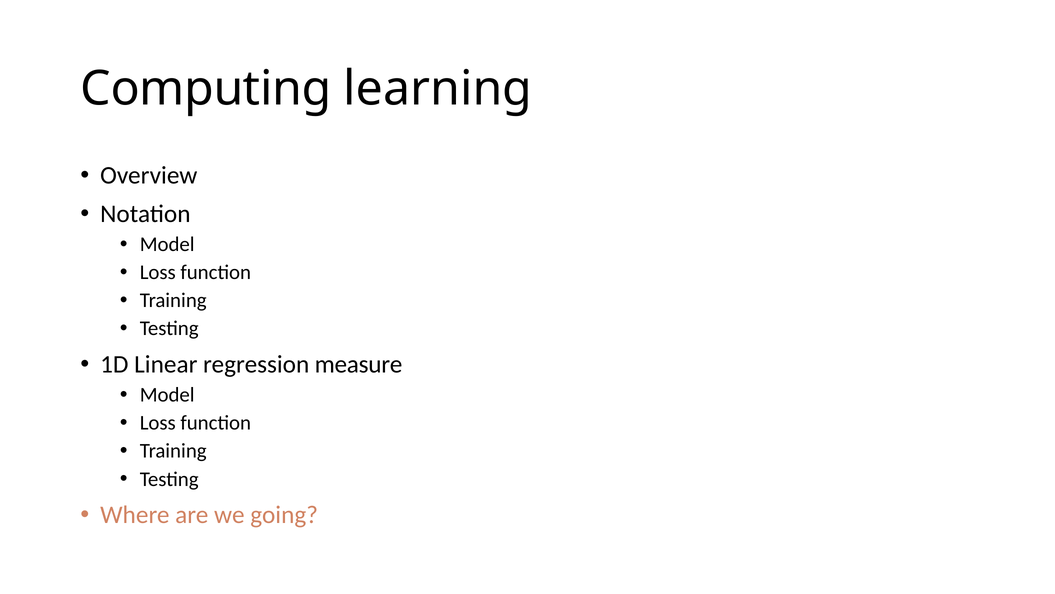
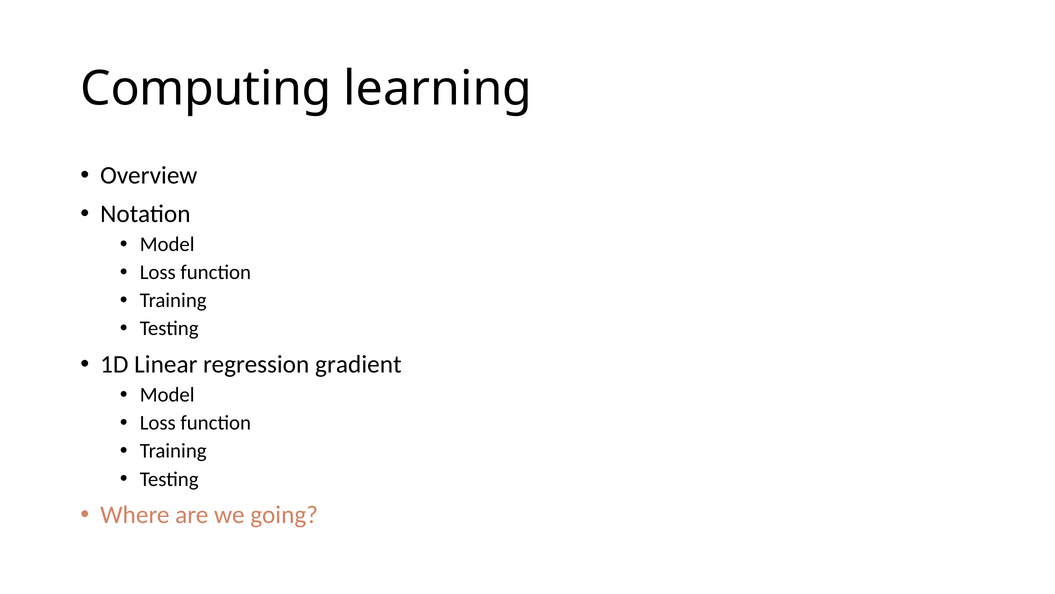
measure: measure -> gradient
